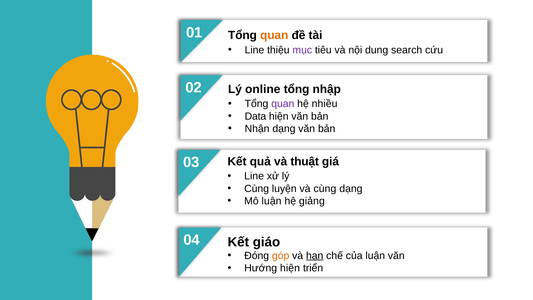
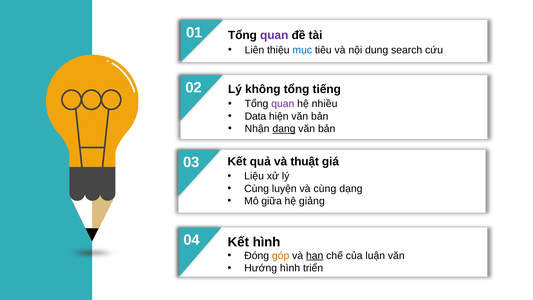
quan at (274, 35) colour: orange -> purple
Line at (254, 50): Line -> Liên
mục colour: purple -> blue
online: online -> không
nhập: nhập -> tiếng
dạng at (284, 129) underline: none -> present
Line at (254, 176): Line -> Liệu
Mô luận: luận -> giữa
Kết giáo: giáo -> hình
Hướng hiện: hiện -> hình
